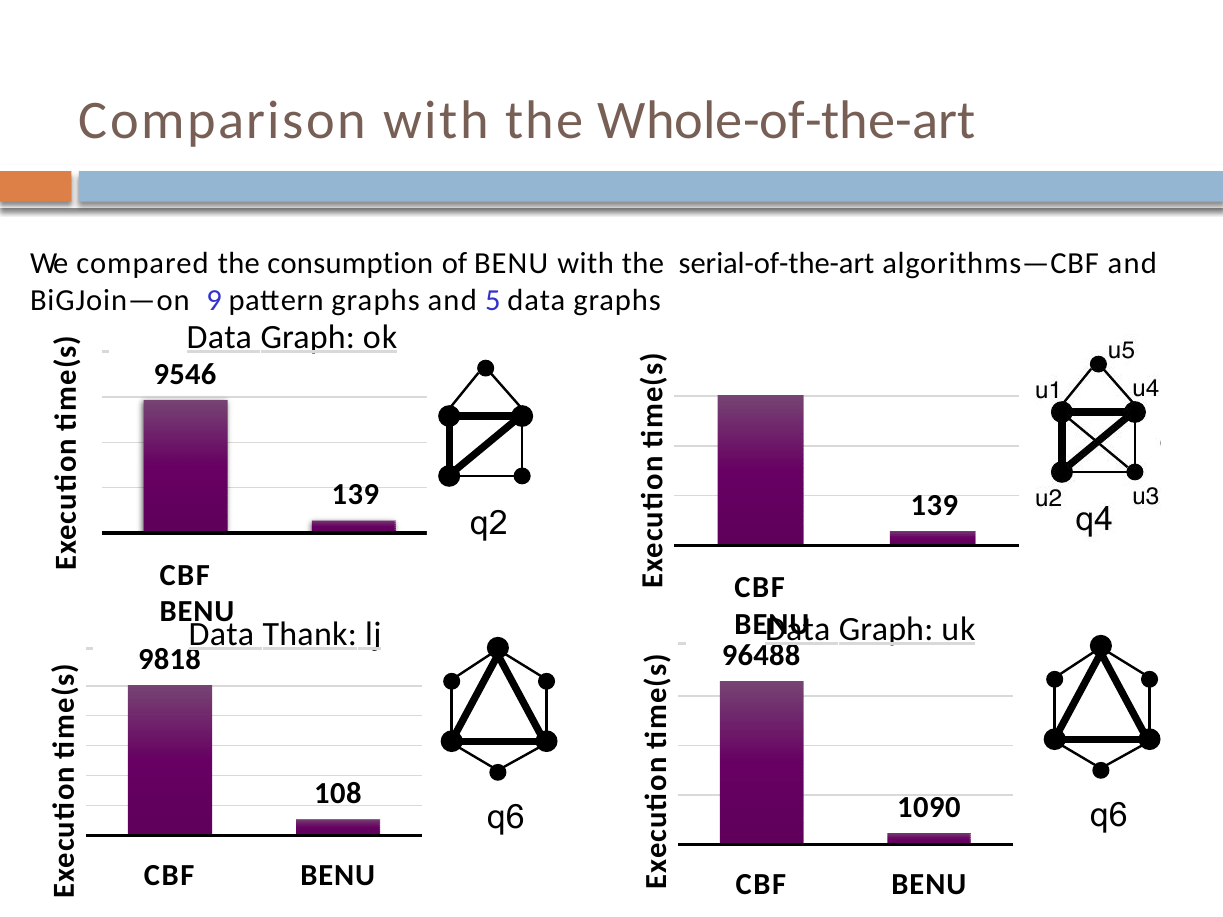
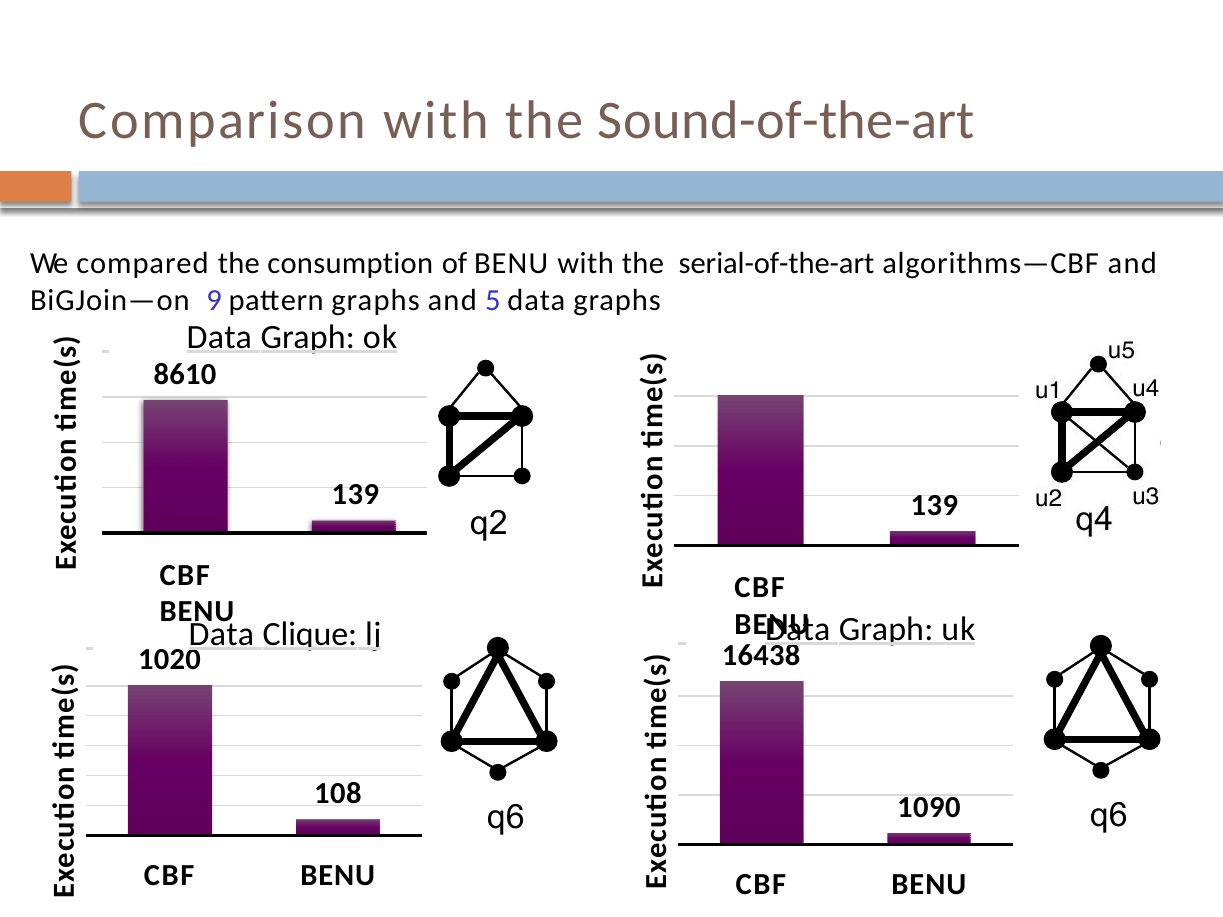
Whole-of-the-art: Whole-of-the-art -> Sound-of-the-art
9546: 9546 -> 8610
Thank: Thank -> Clique
96488: 96488 -> 16438
9818: 9818 -> 1020
